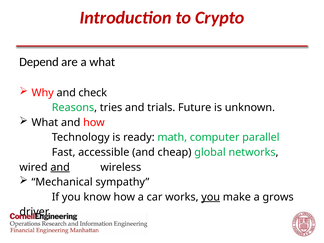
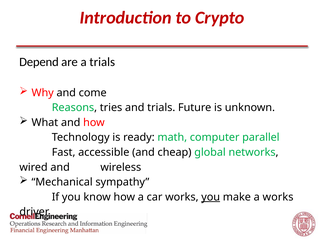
a what: what -> trials
check: check -> come
and at (60, 167) underline: present -> none
a grows: grows -> works
